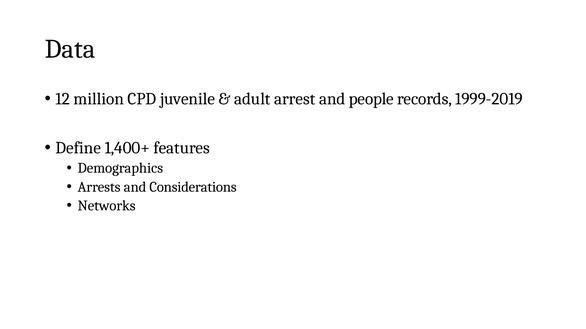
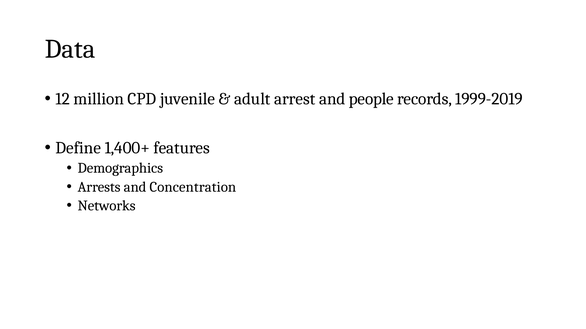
Considerations: Considerations -> Concentration
